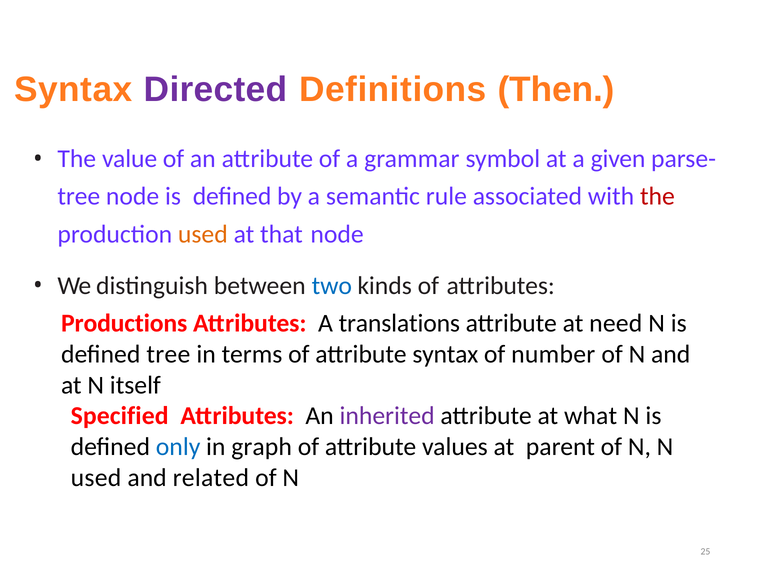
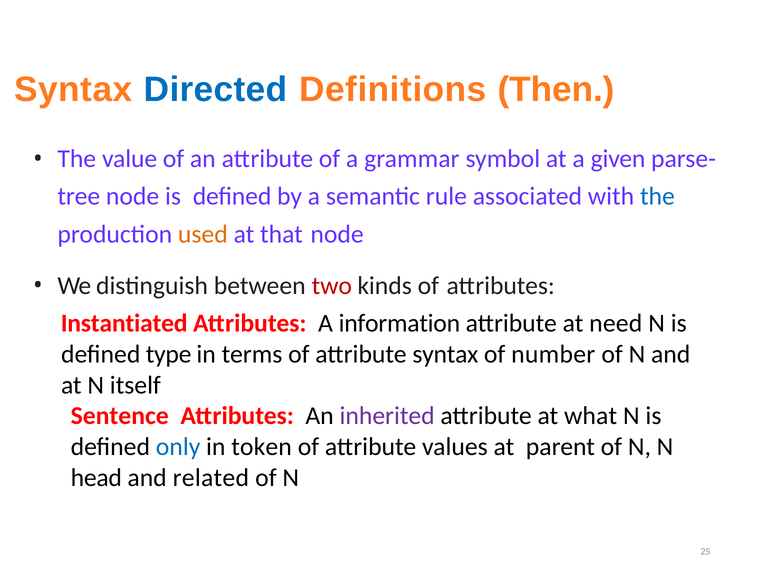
Directed colour: purple -> blue
the at (657, 197) colour: red -> blue
two colour: blue -> red
Productions: Productions -> Instantiated
translations: translations -> information
defined tree: tree -> type
Specified: Specified -> Sentence
graph: graph -> token
used at (96, 478): used -> head
